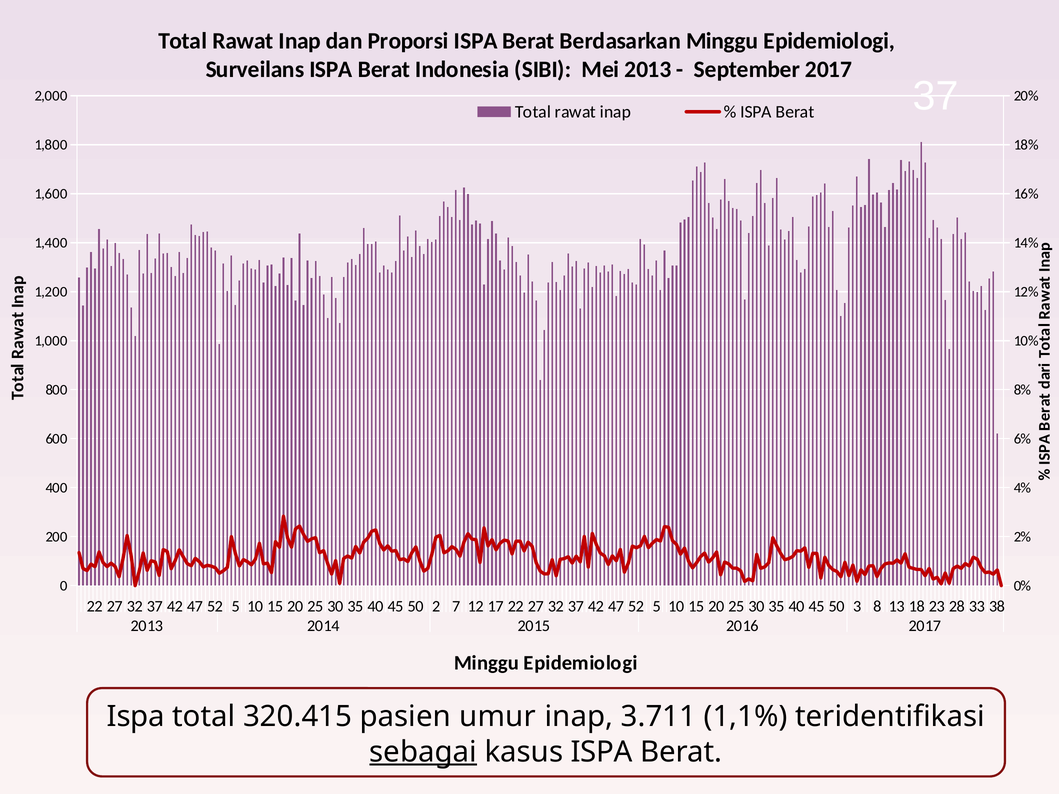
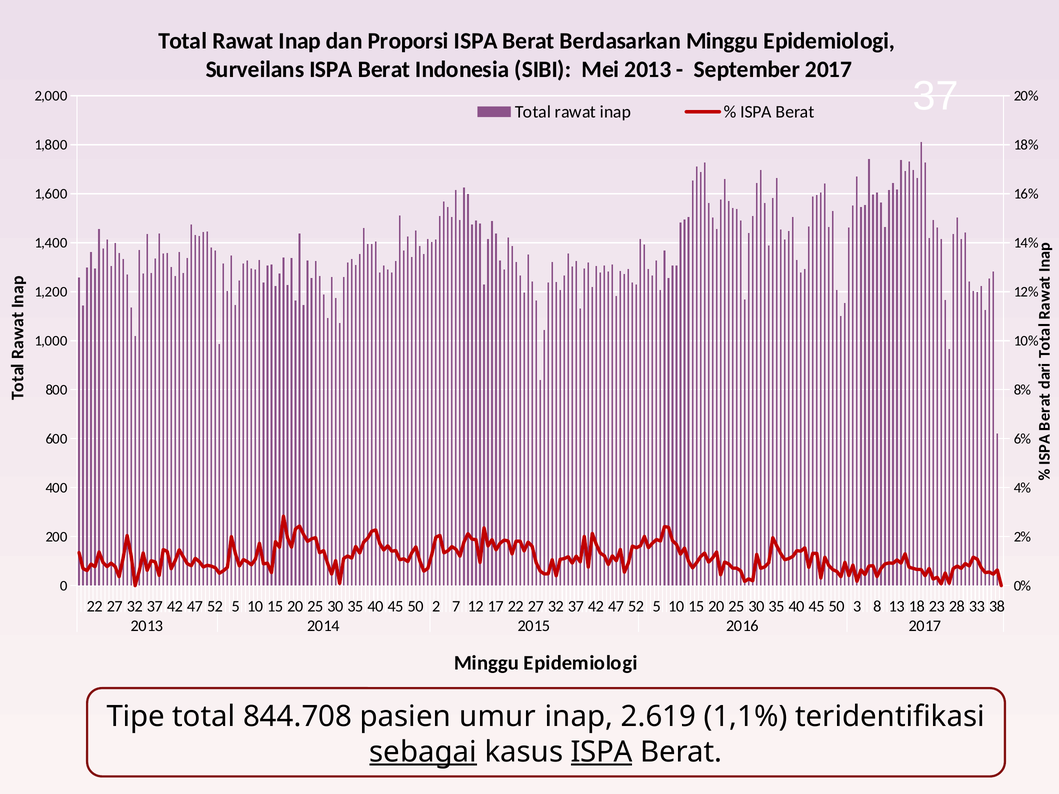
Ispa at (136, 717): Ispa -> Tipe
320.415: 320.415 -> 844.708
3.711: 3.711 -> 2.619
ISPA at (602, 752) underline: none -> present
